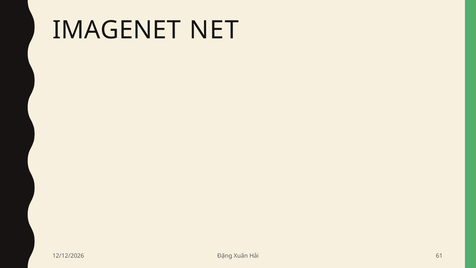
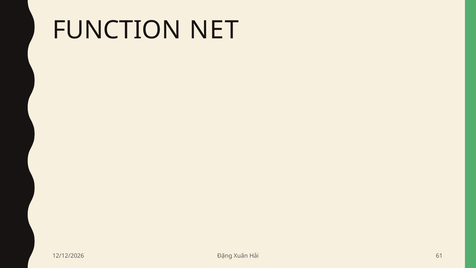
IMAGENET: IMAGENET -> FUNCTION
